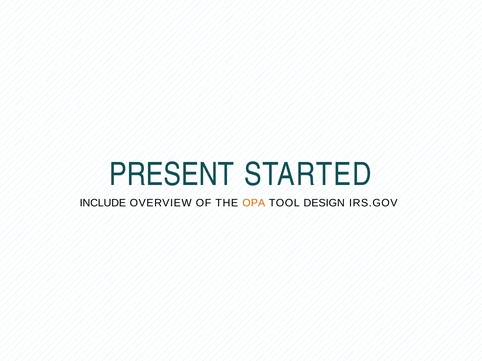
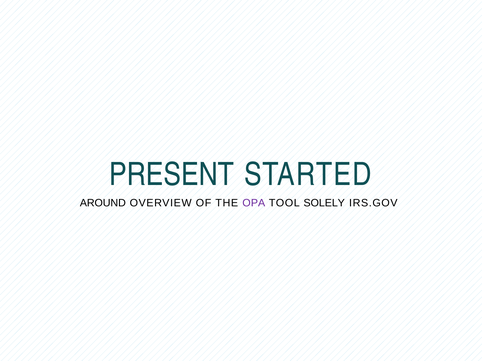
INCLUDE: INCLUDE -> AROUND
OPA colour: orange -> purple
DESIGN: DESIGN -> SOLELY
